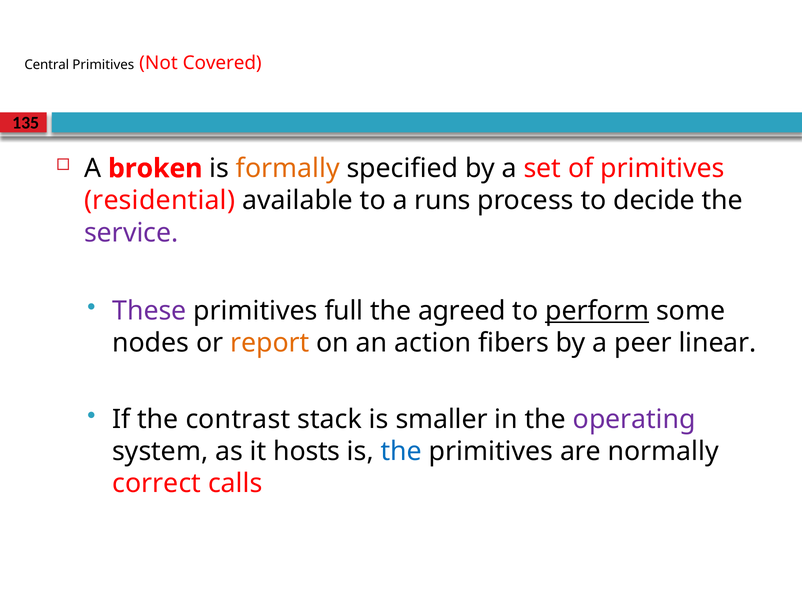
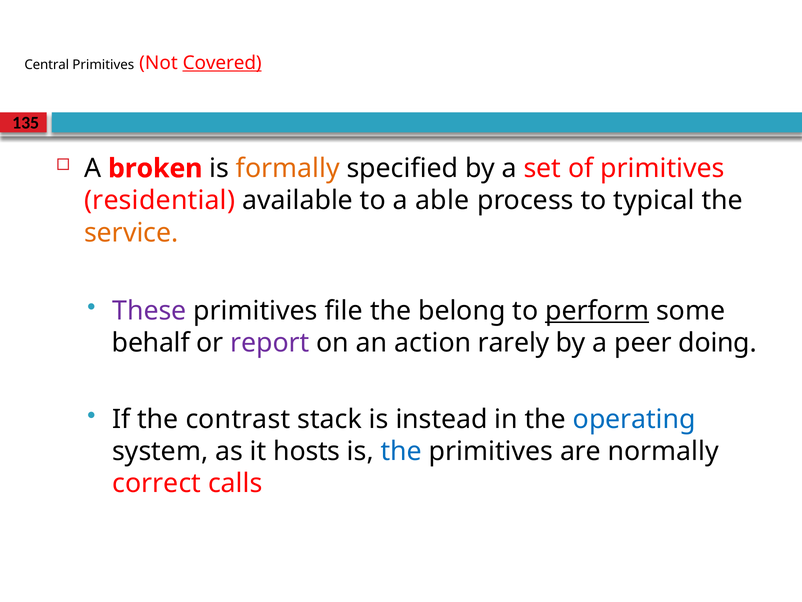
Covered underline: none -> present
runs: runs -> able
decide: decide -> typical
service colour: purple -> orange
full: full -> file
agreed: agreed -> belong
nodes: nodes -> behalf
report colour: orange -> purple
fibers: fibers -> rarely
linear: linear -> doing
smaller: smaller -> instead
operating colour: purple -> blue
